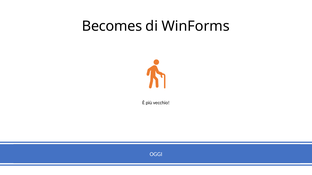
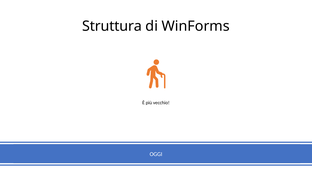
Becomes: Becomes -> Struttura
